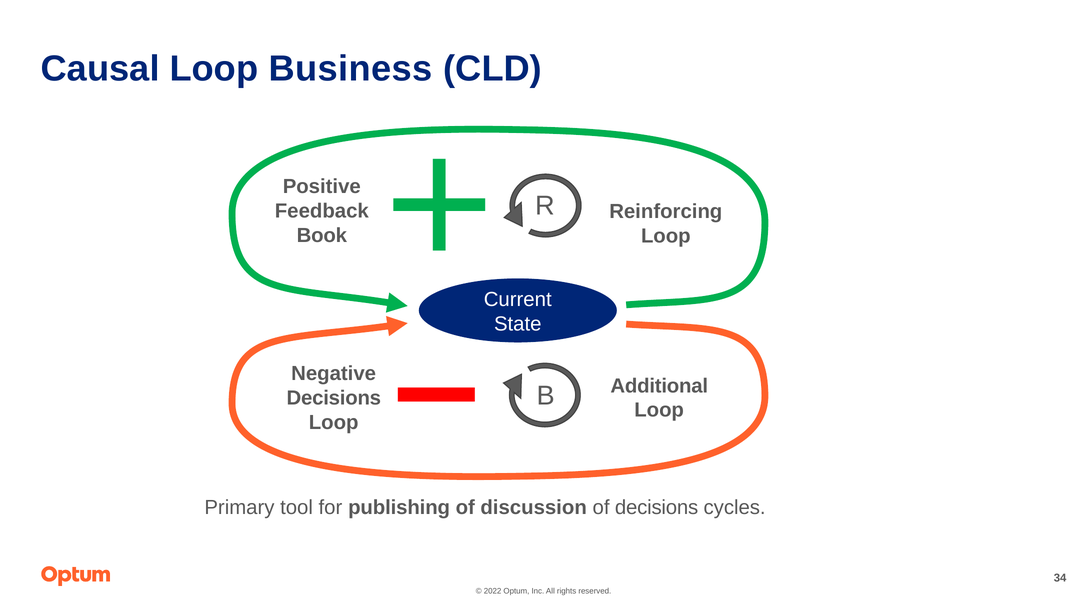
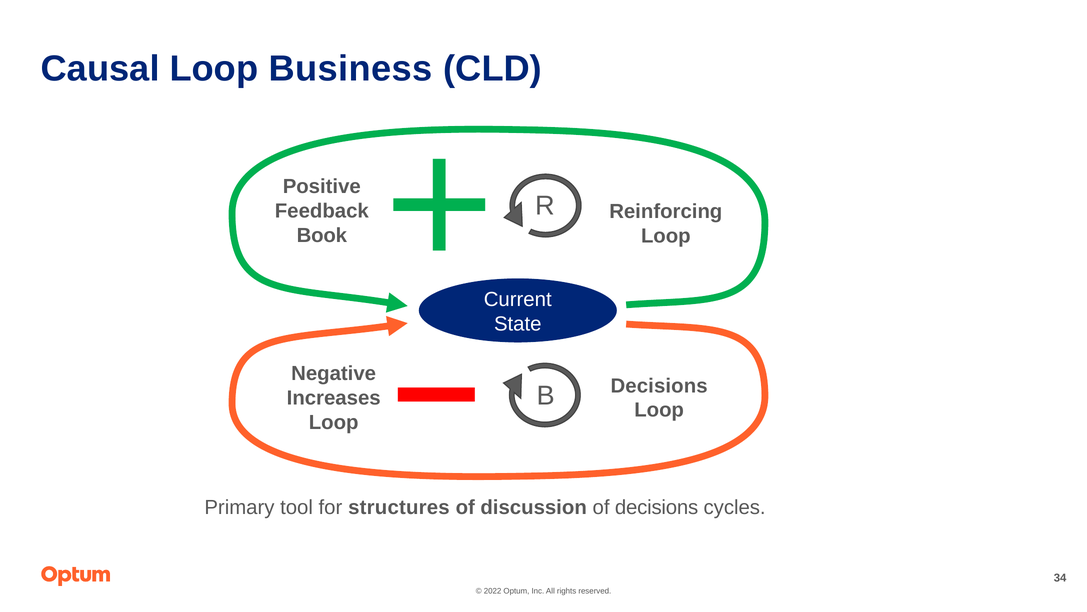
Additional at (659, 385): Additional -> Decisions
Decisions at (334, 398): Decisions -> Increases
publishing: publishing -> structures
